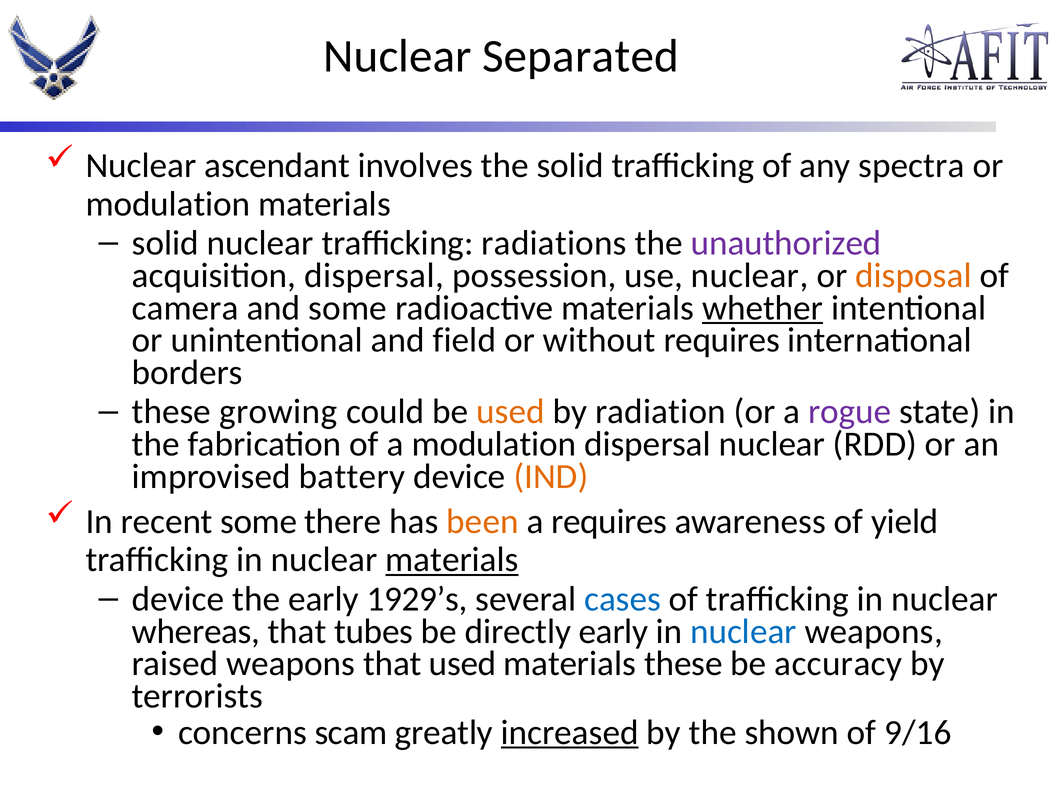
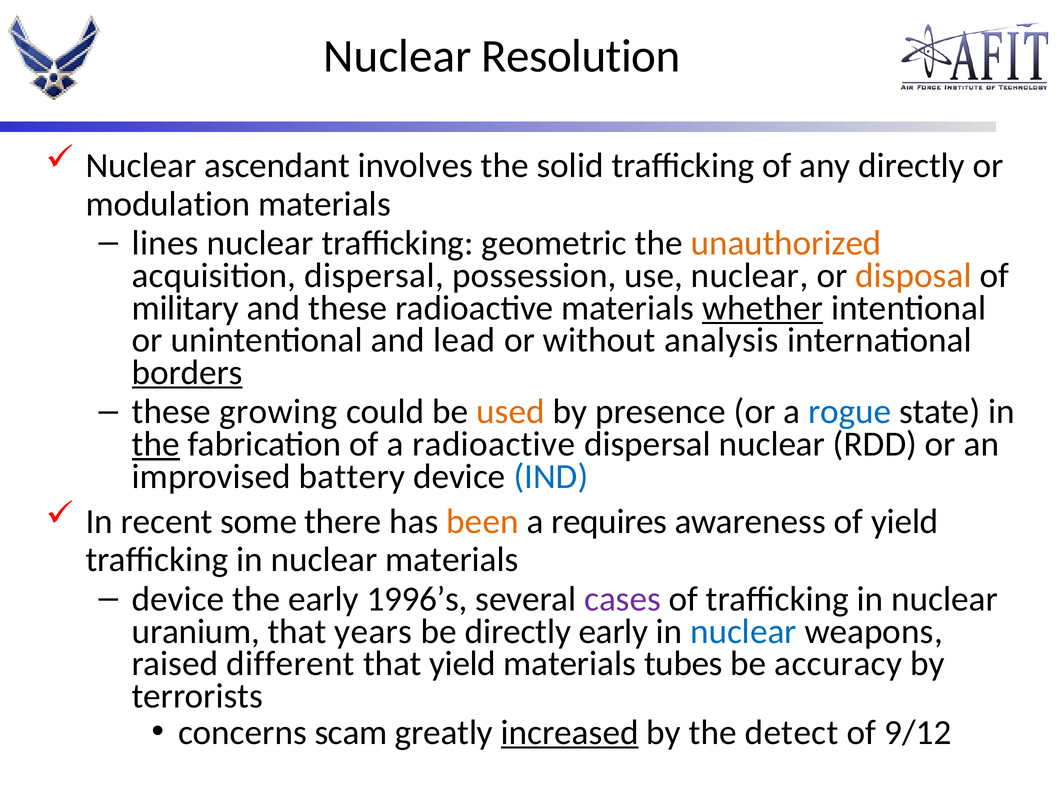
Separated: Separated -> Resolution
any spectra: spectra -> directly
solid at (165, 243): solid -> lines
radiations: radiations -> geometric
unauthorized colour: purple -> orange
camera: camera -> military
and some: some -> these
field: field -> lead
without requires: requires -> analysis
borders underline: none -> present
radiation: radiation -> presence
rogue colour: purple -> blue
the at (156, 444) underline: none -> present
a modulation: modulation -> radioactive
IND colour: orange -> blue
materials at (452, 560) underline: present -> none
1929’s: 1929’s -> 1996’s
cases colour: blue -> purple
whereas: whereas -> uranium
tubes: tubes -> years
raised weapons: weapons -> different
that used: used -> yield
materials these: these -> tubes
shown: shown -> detect
9/16: 9/16 -> 9/12
